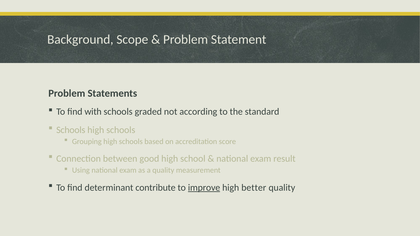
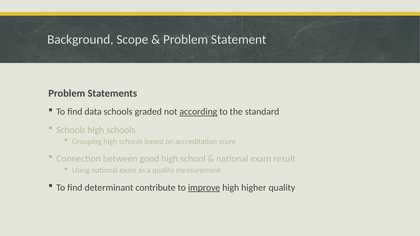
with: with -> data
according underline: none -> present
better: better -> higher
